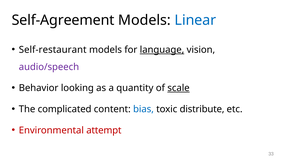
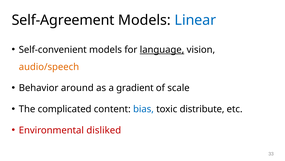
Self-restaurant: Self-restaurant -> Self-convenient
audio/speech colour: purple -> orange
looking: looking -> around
quantity: quantity -> gradient
scale underline: present -> none
attempt: attempt -> disliked
